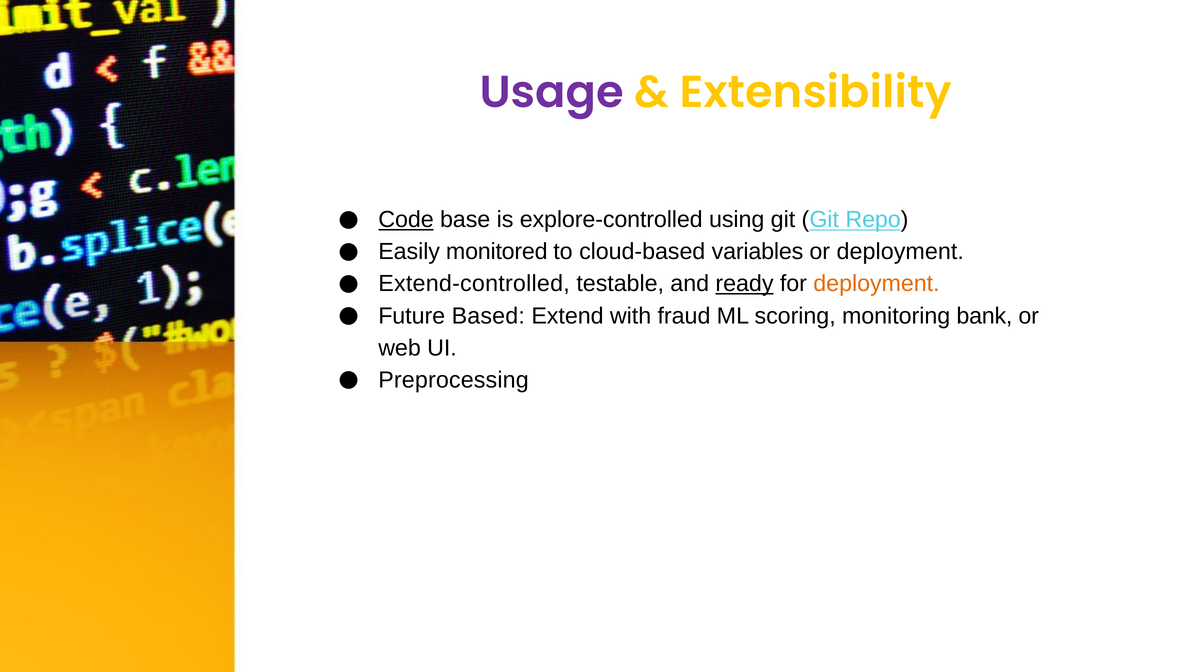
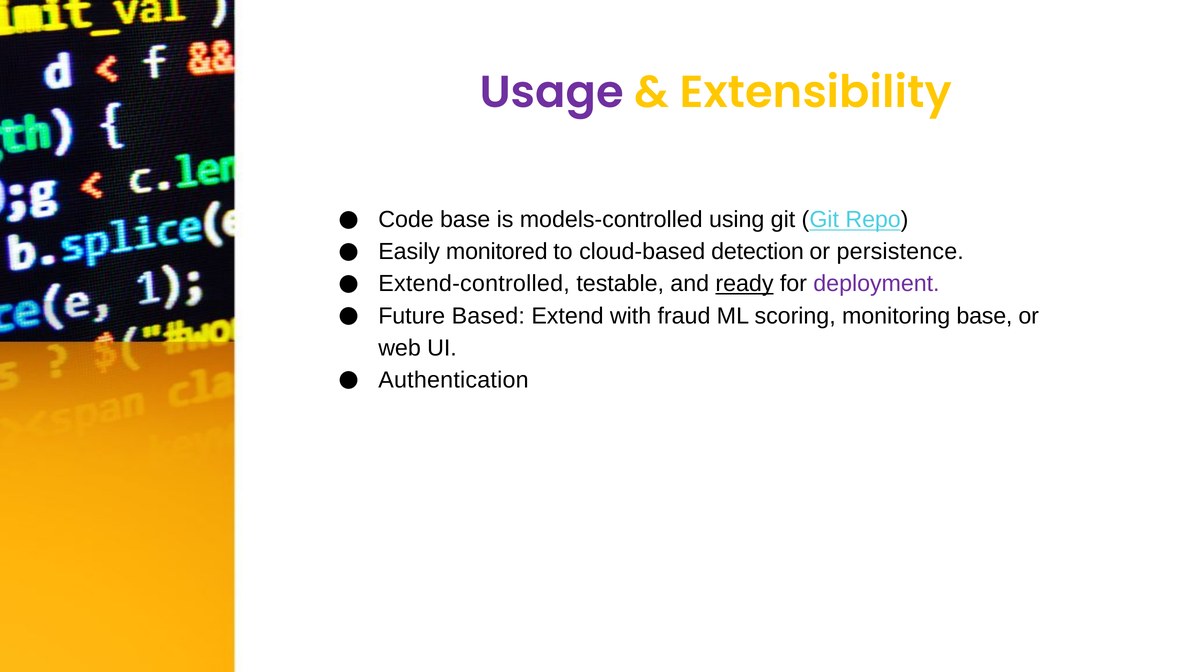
Code underline: present -> none
explore-controlled: explore-controlled -> models-controlled
variables: variables -> detection
or deployment: deployment -> persistence
deployment at (876, 284) colour: orange -> purple
monitoring bank: bank -> base
Preprocessing: Preprocessing -> Authentication
